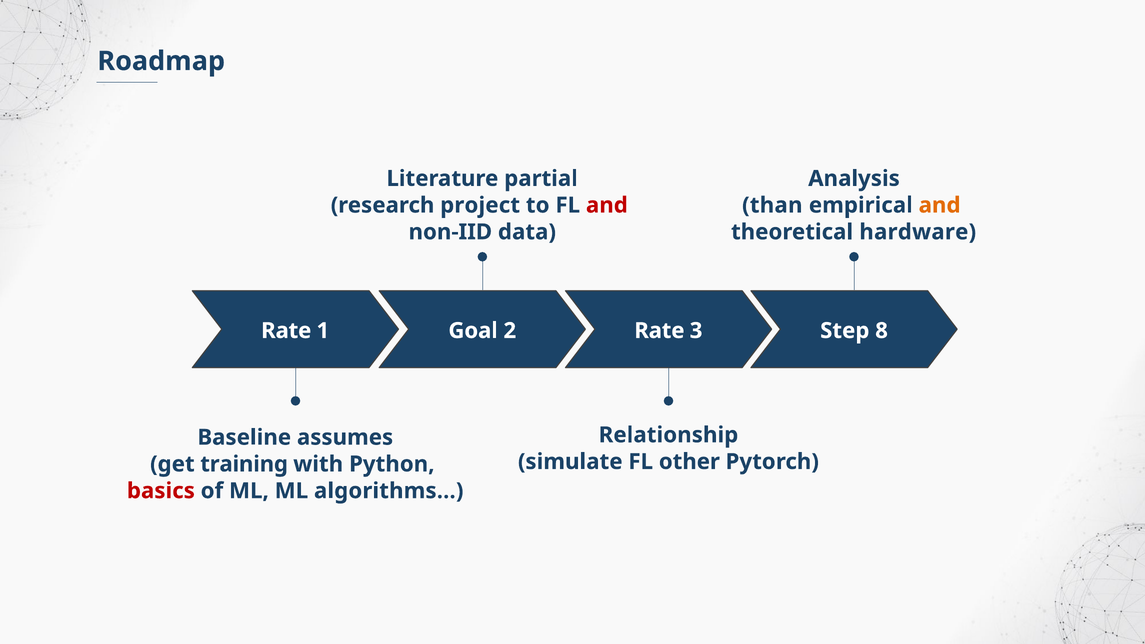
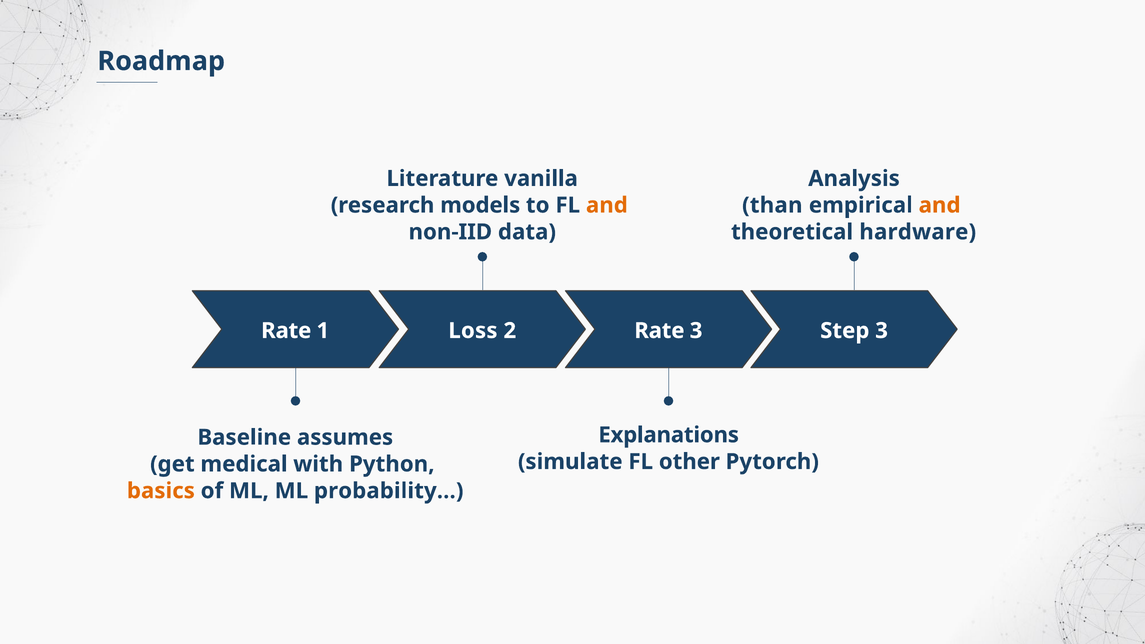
partial: partial -> vanilla
project: project -> models
and at (607, 205) colour: red -> orange
Goal: Goal -> Loss
Step 8: 8 -> 3
Relationship: Relationship -> Explanations
training: training -> medical
basics colour: red -> orange
algorithms…: algorithms… -> probability…
